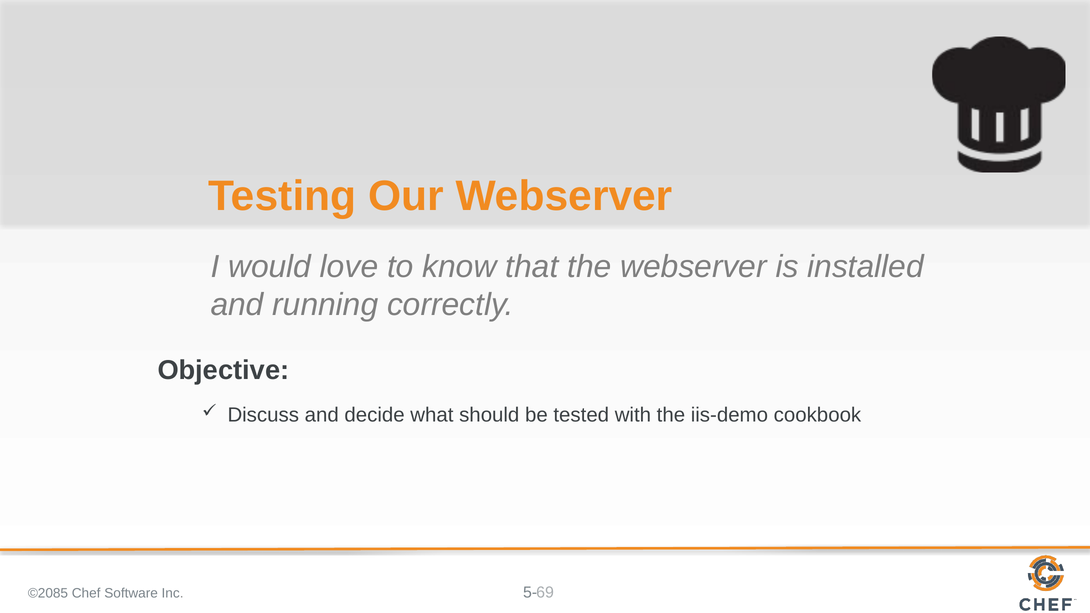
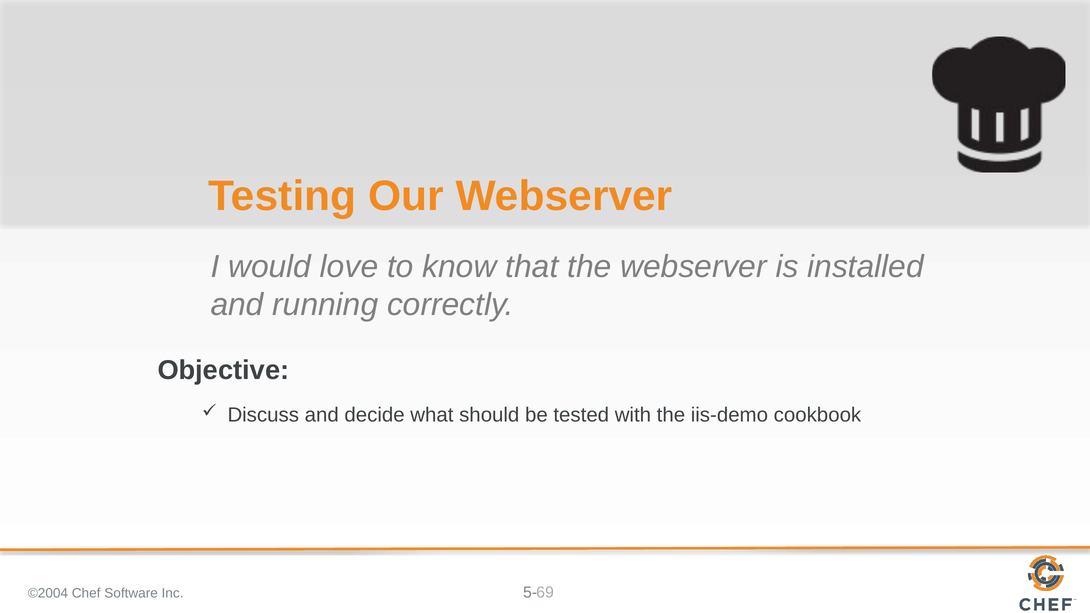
©2085: ©2085 -> ©2004
